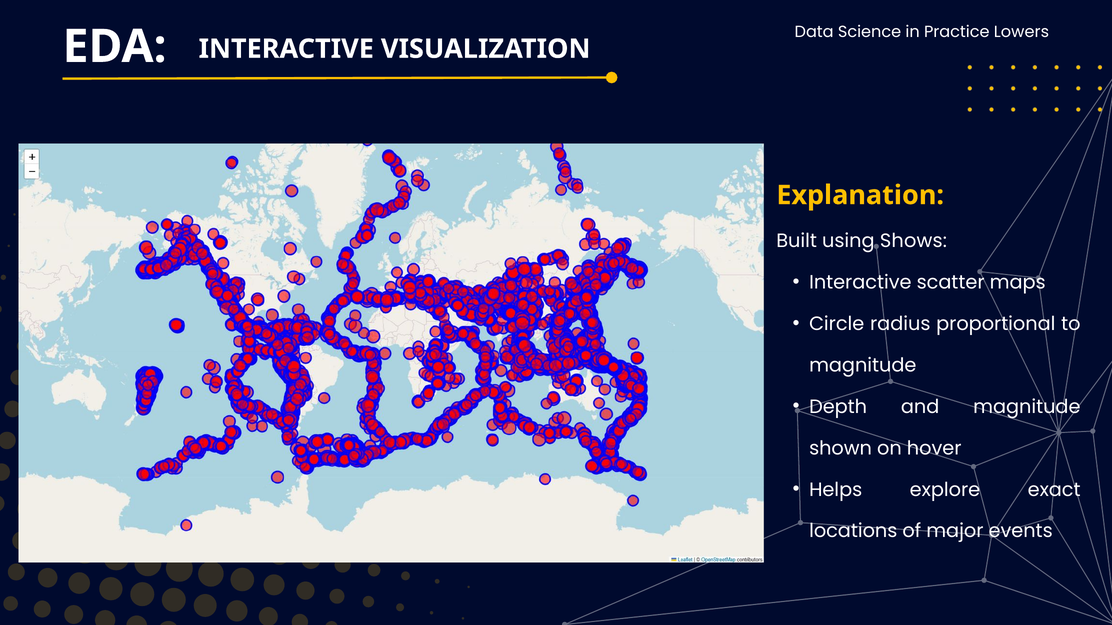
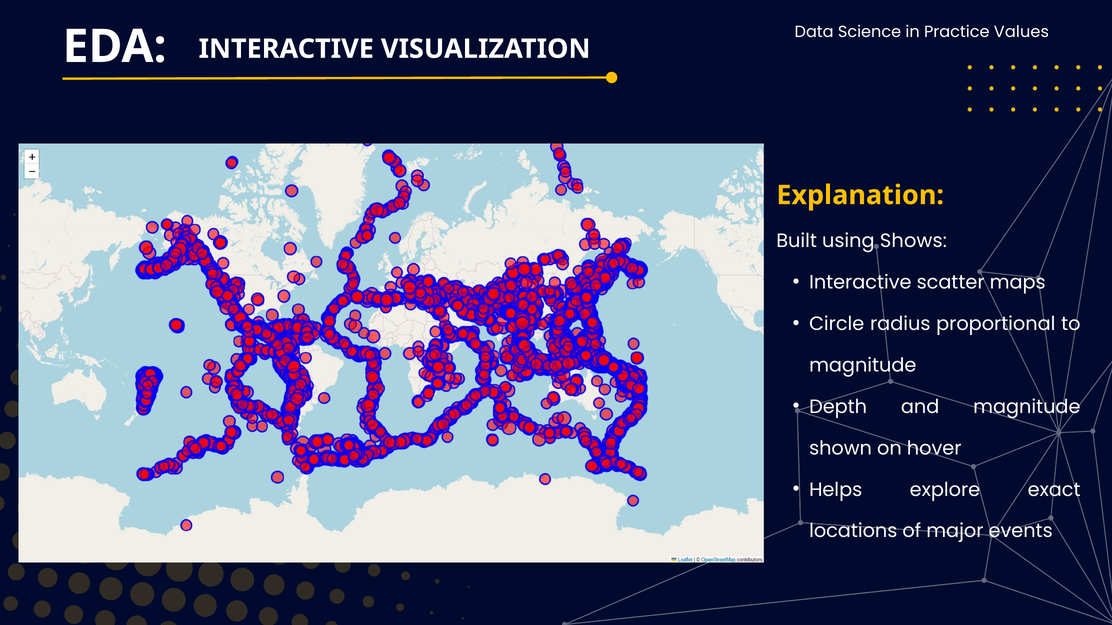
Lowers: Lowers -> Values
